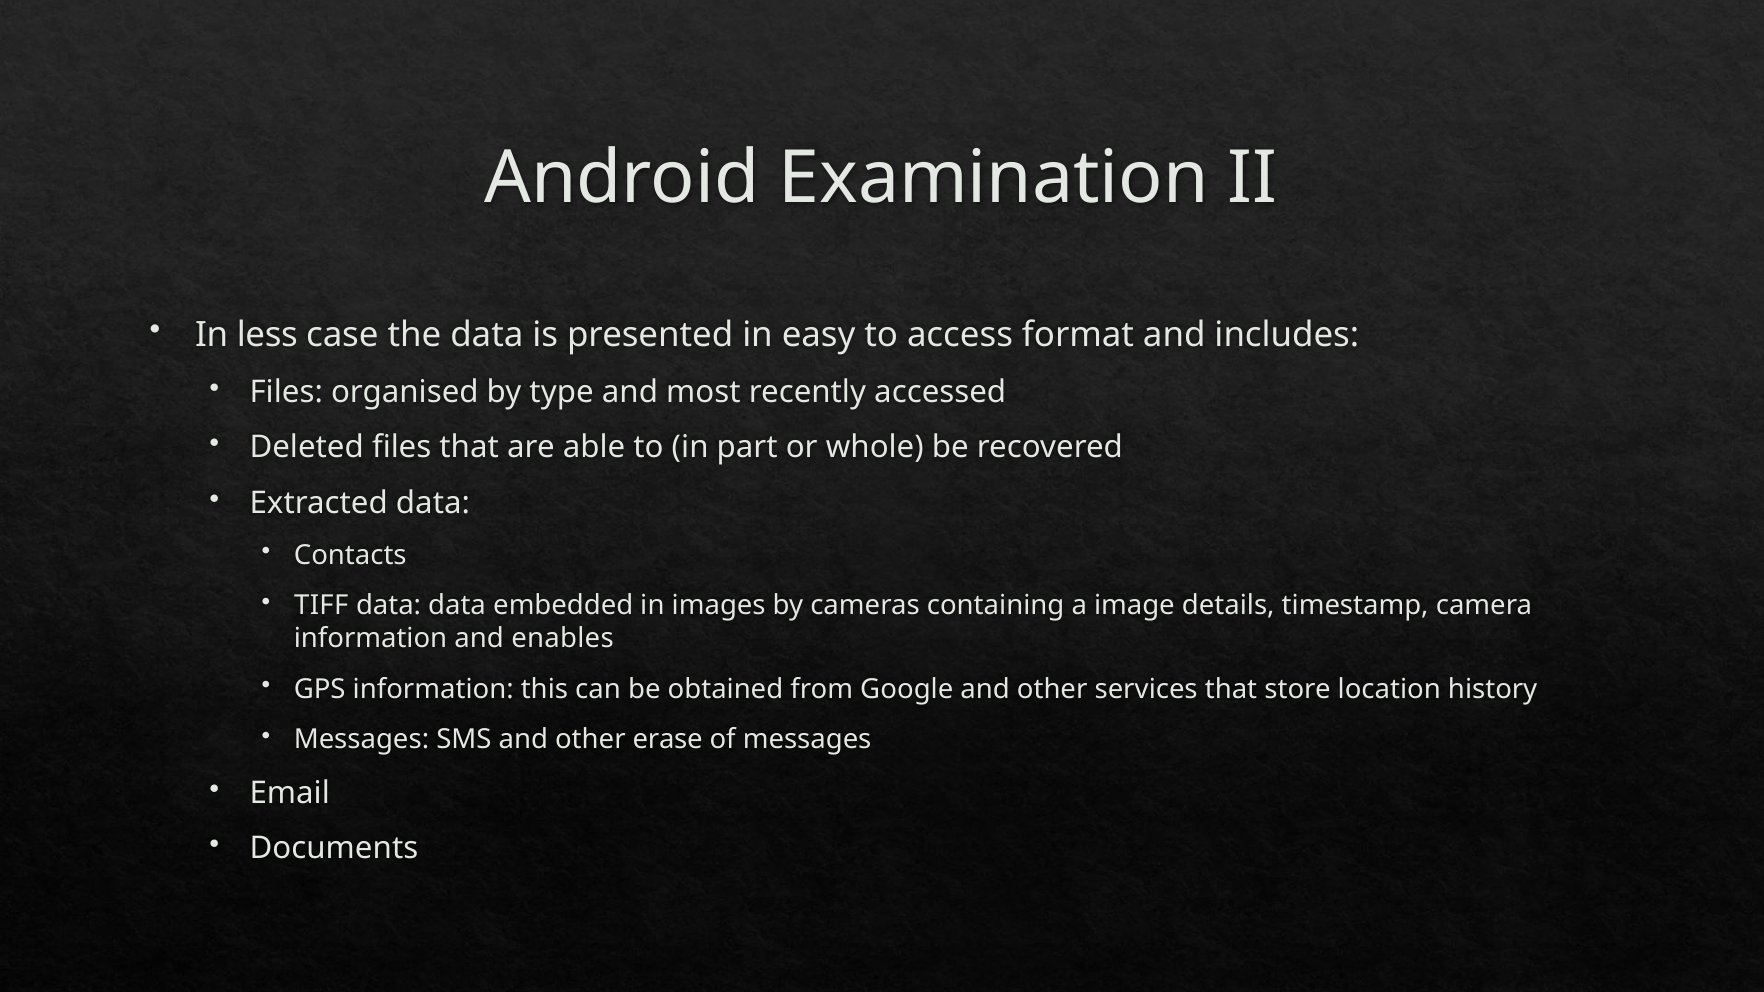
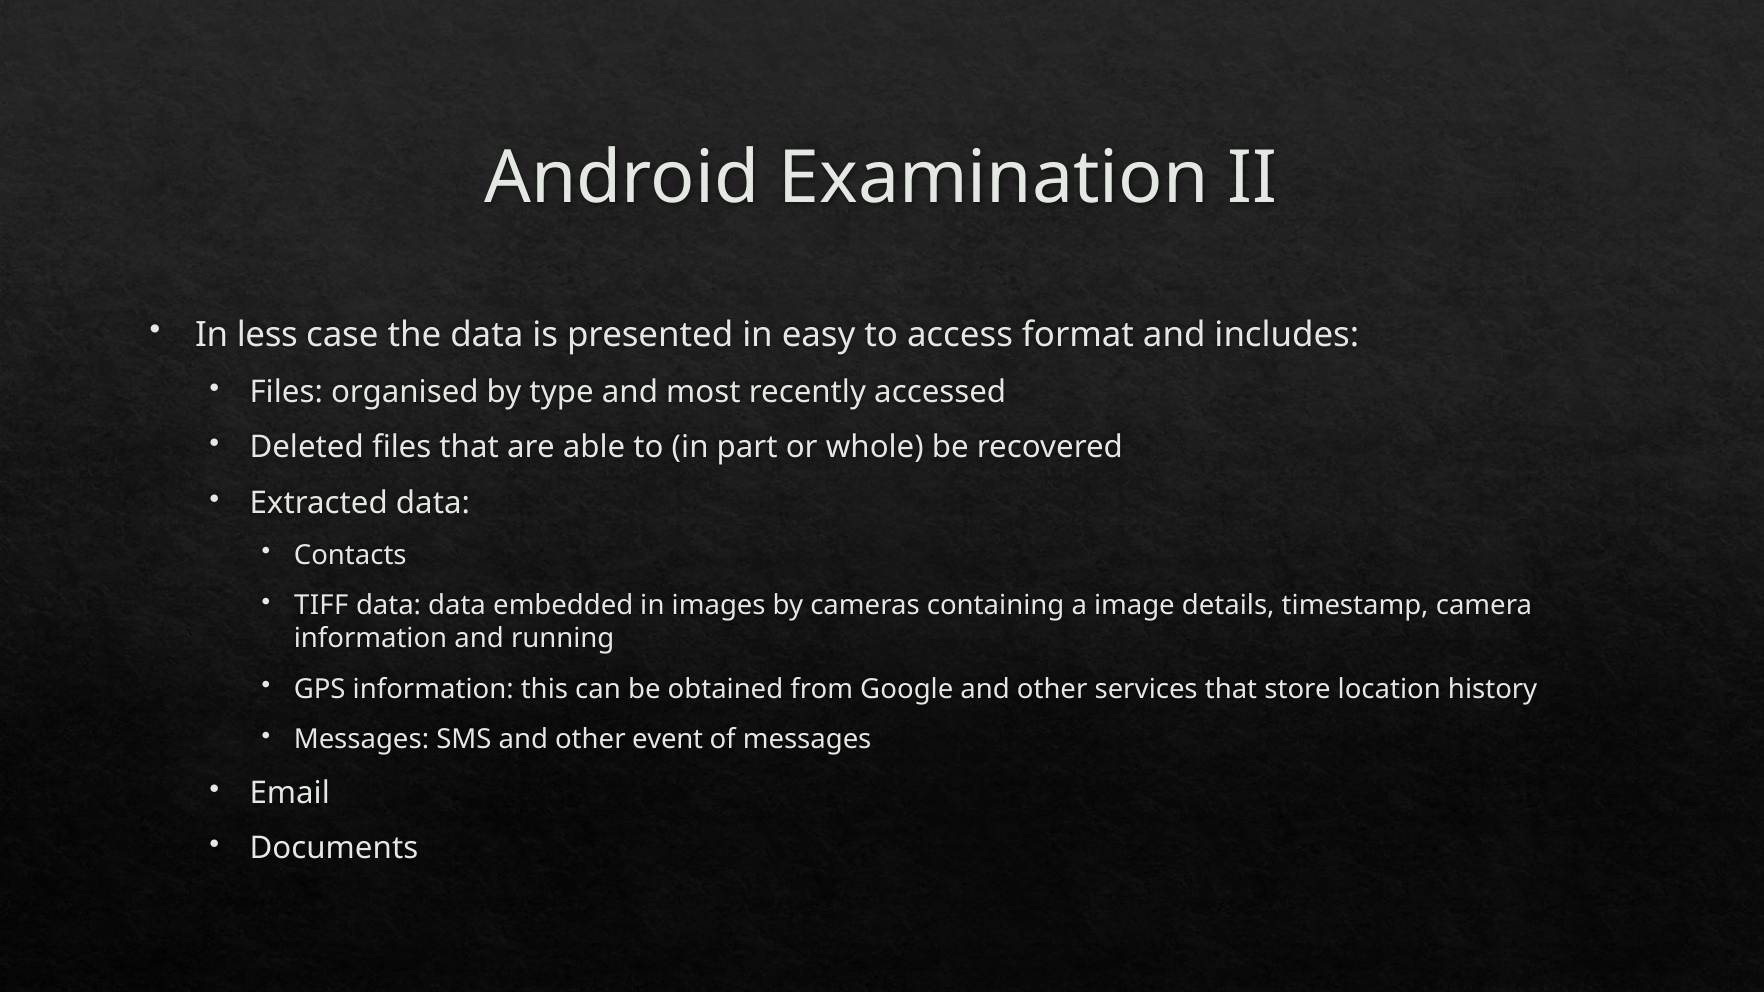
enables: enables -> running
erase: erase -> event
